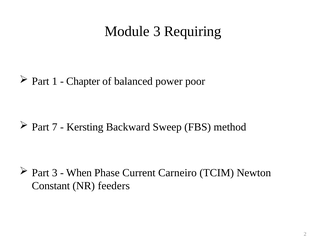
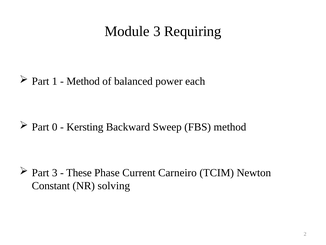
Chapter at (83, 81): Chapter -> Method
poor: poor -> each
7: 7 -> 0
When: When -> These
feeders: feeders -> solving
